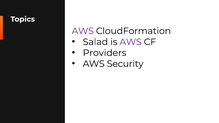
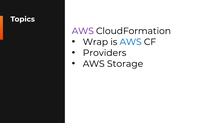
Salad: Salad -> Wrap
AWS at (131, 42) colour: purple -> blue
Security: Security -> Storage
